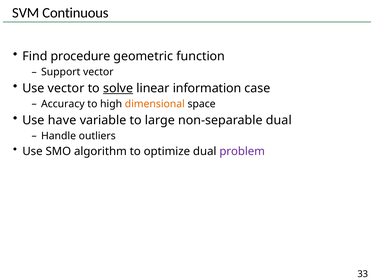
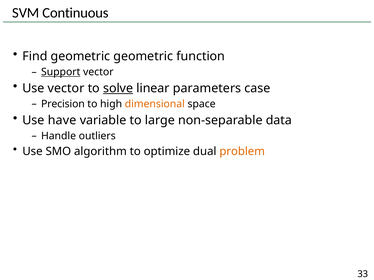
Find procedure: procedure -> geometric
Support underline: none -> present
information: information -> parameters
Accuracy: Accuracy -> Precision
non-separable dual: dual -> data
problem colour: purple -> orange
